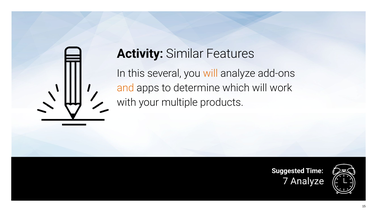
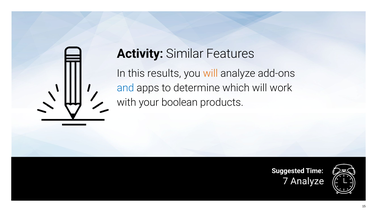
several: several -> results
and colour: orange -> blue
multiple: multiple -> boolean
